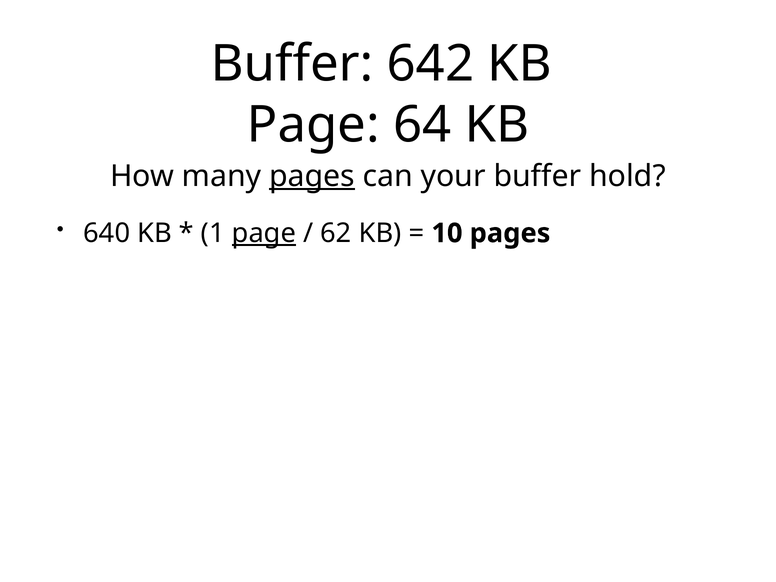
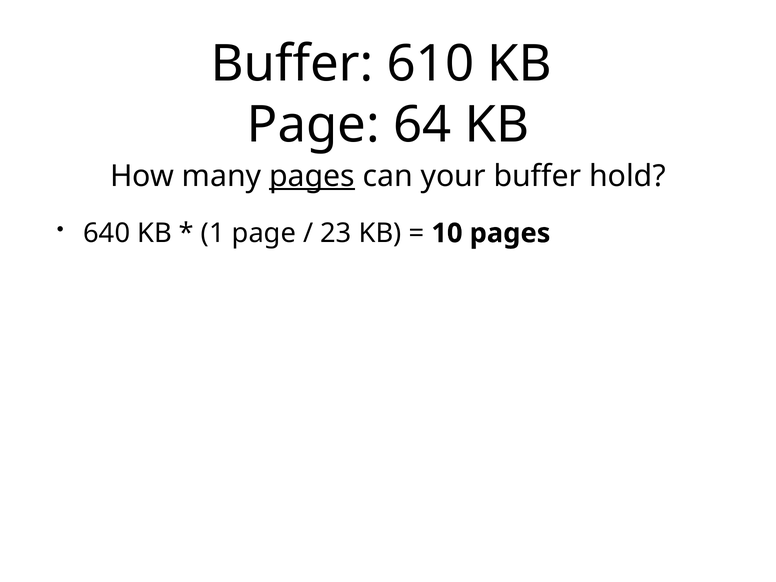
642: 642 -> 610
page at (264, 233) underline: present -> none
62: 62 -> 23
